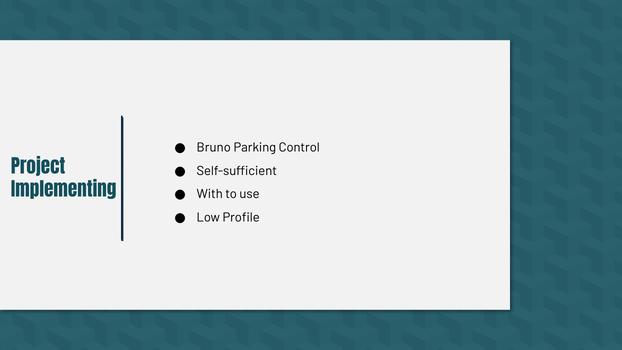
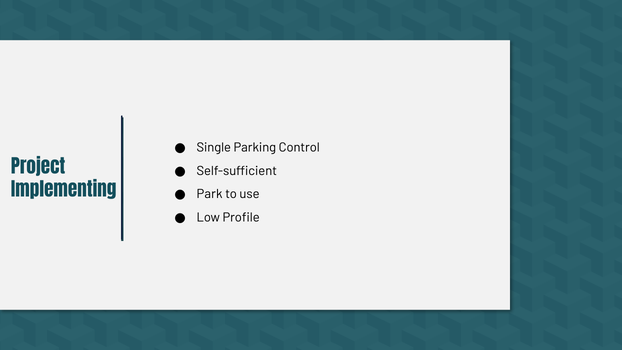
Bruno: Bruno -> Single
With: With -> Park
